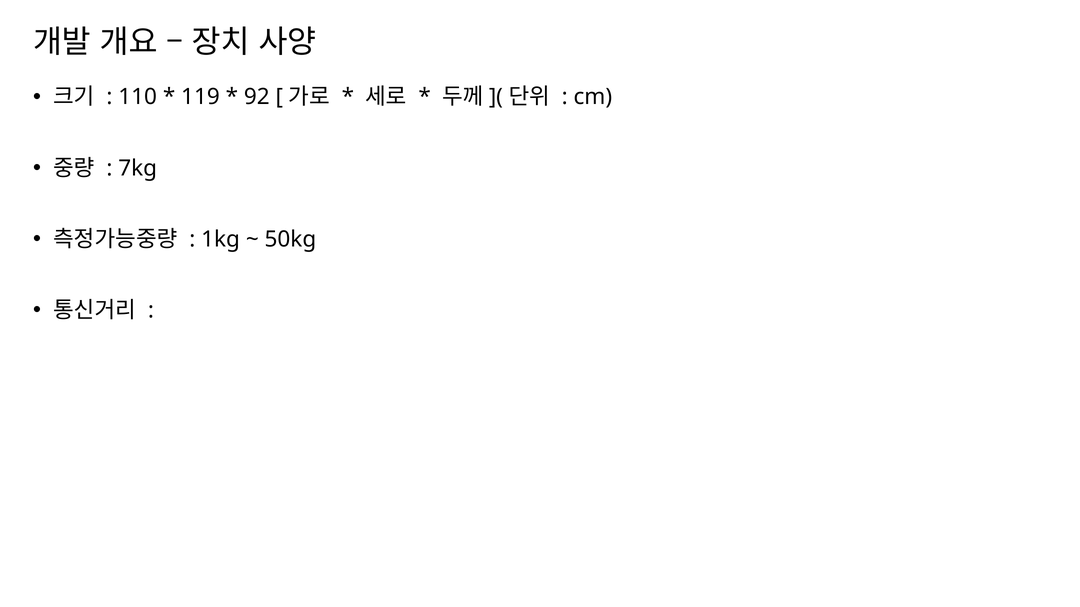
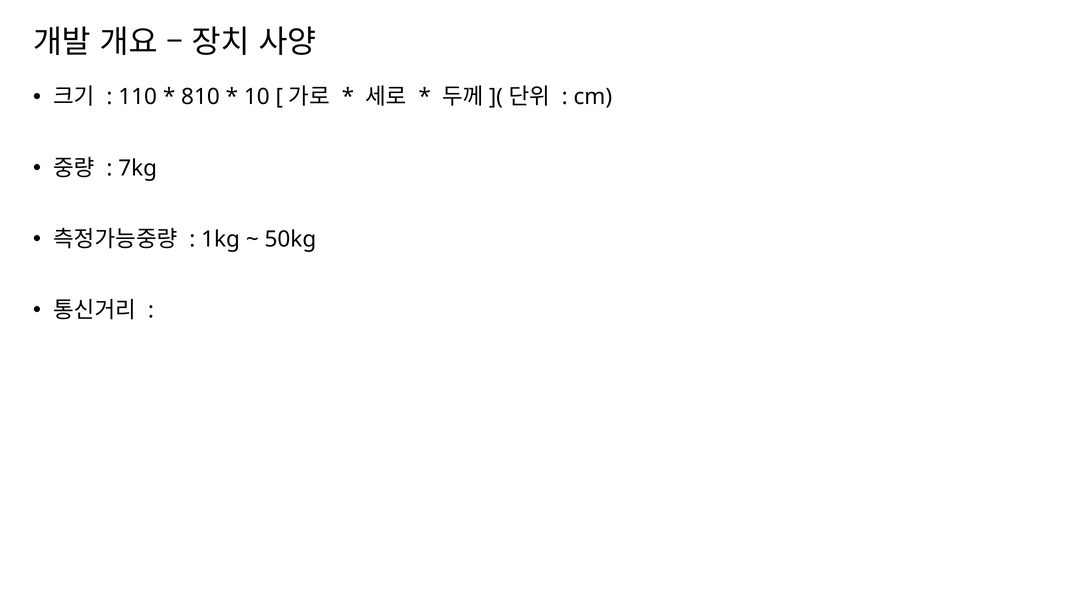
119: 119 -> 810
92: 92 -> 10
